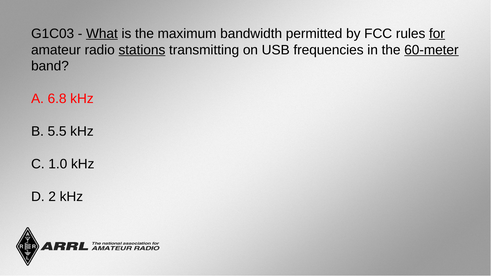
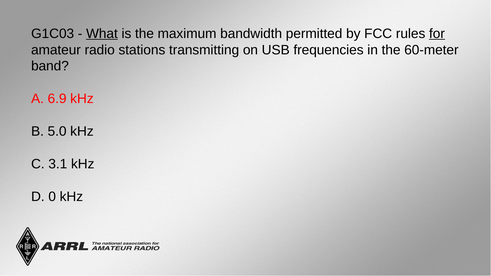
stations underline: present -> none
60-meter underline: present -> none
6.8: 6.8 -> 6.9
5.5: 5.5 -> 5.0
1.0: 1.0 -> 3.1
2: 2 -> 0
